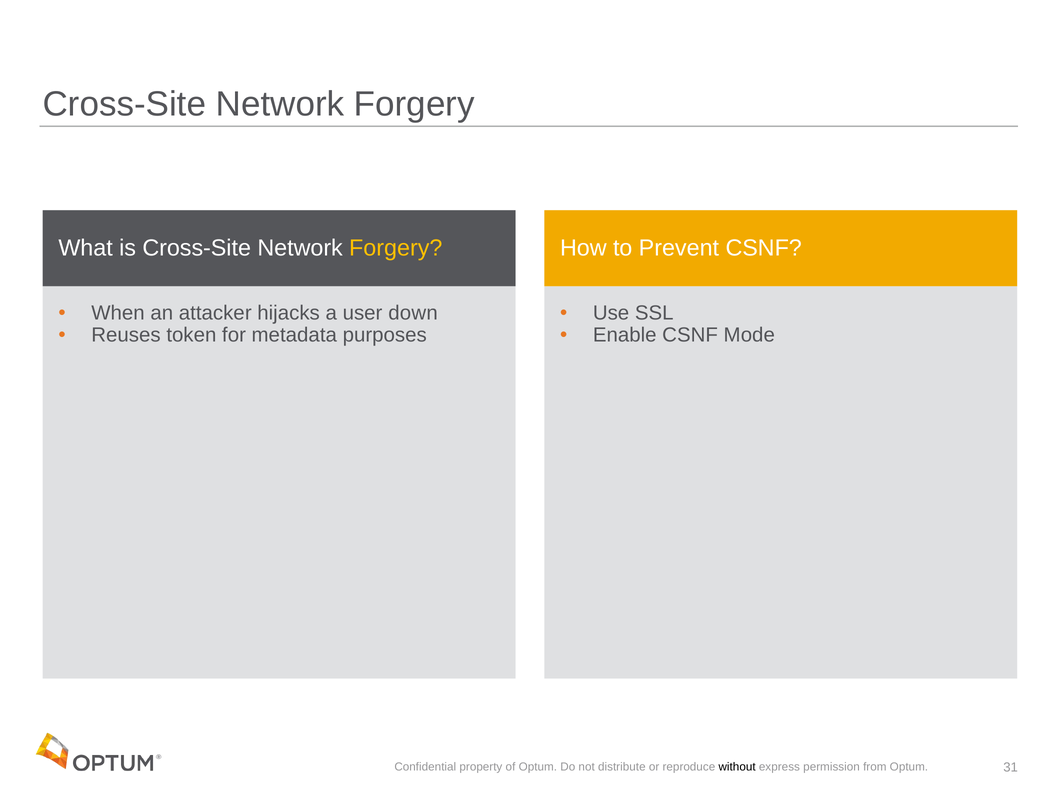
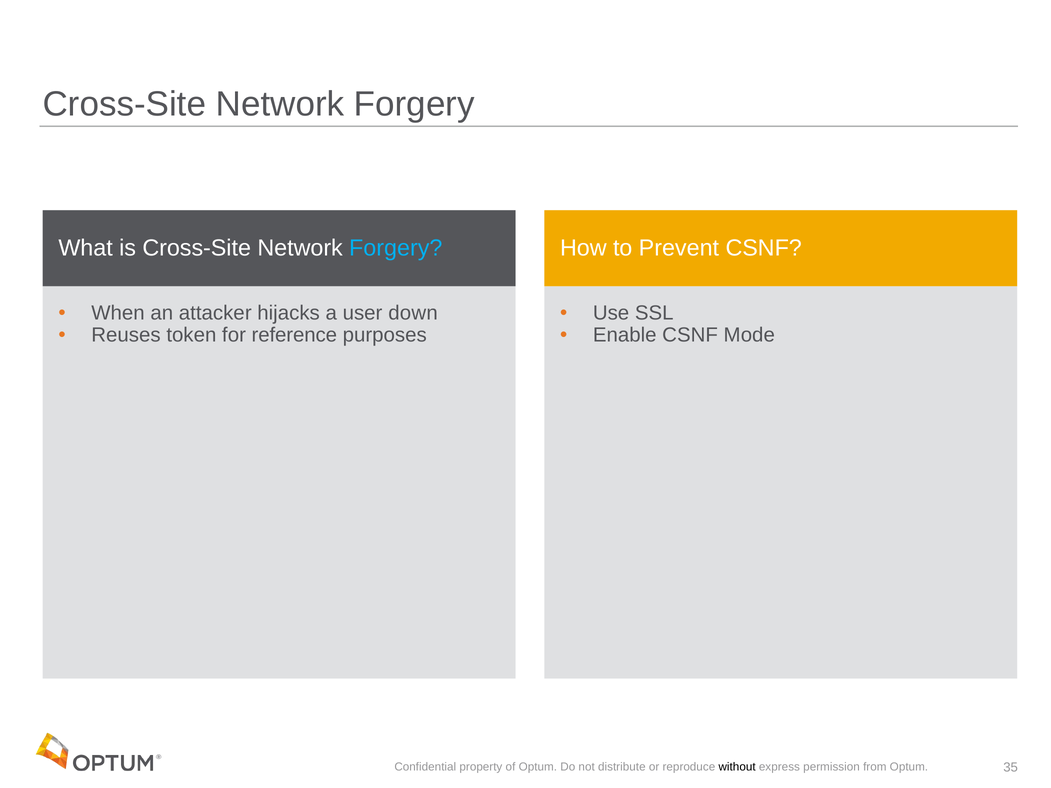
Forgery at (396, 248) colour: yellow -> light blue
metadata: metadata -> reference
31: 31 -> 35
